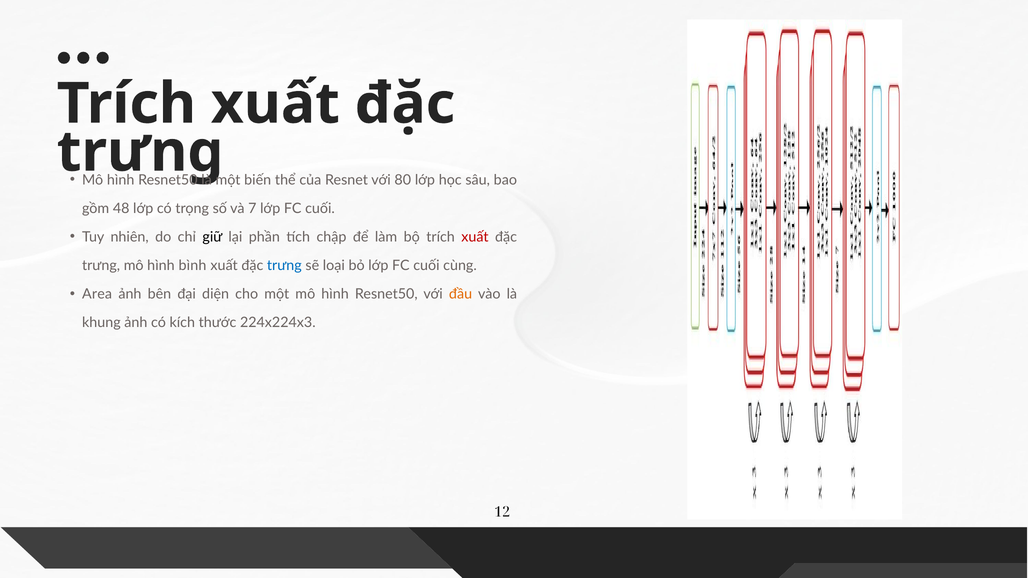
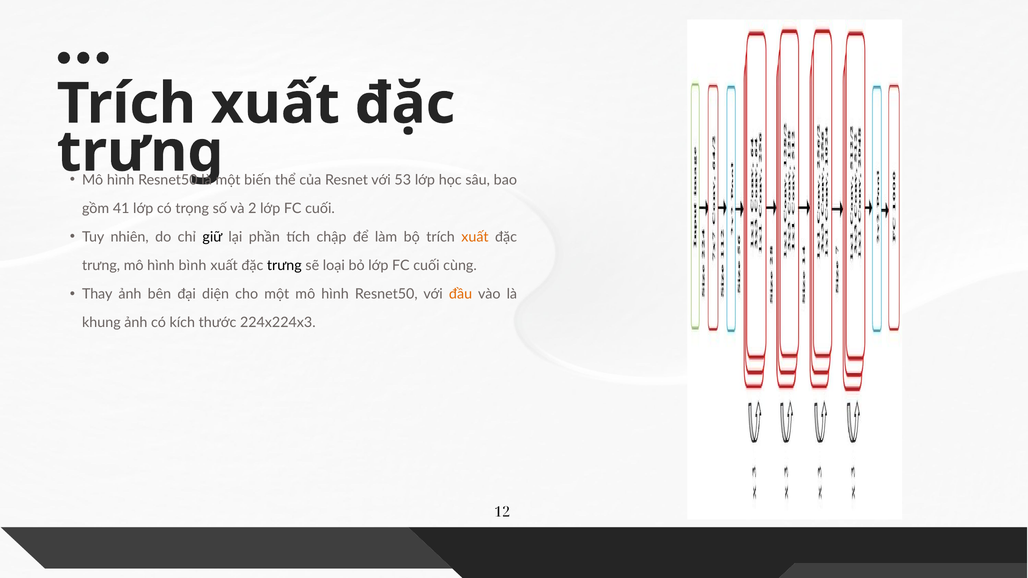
80: 80 -> 53
48: 48 -> 41
7: 7 -> 2
xuất at (475, 237) colour: red -> orange
trưng at (284, 266) colour: blue -> black
Area: Area -> Thay
